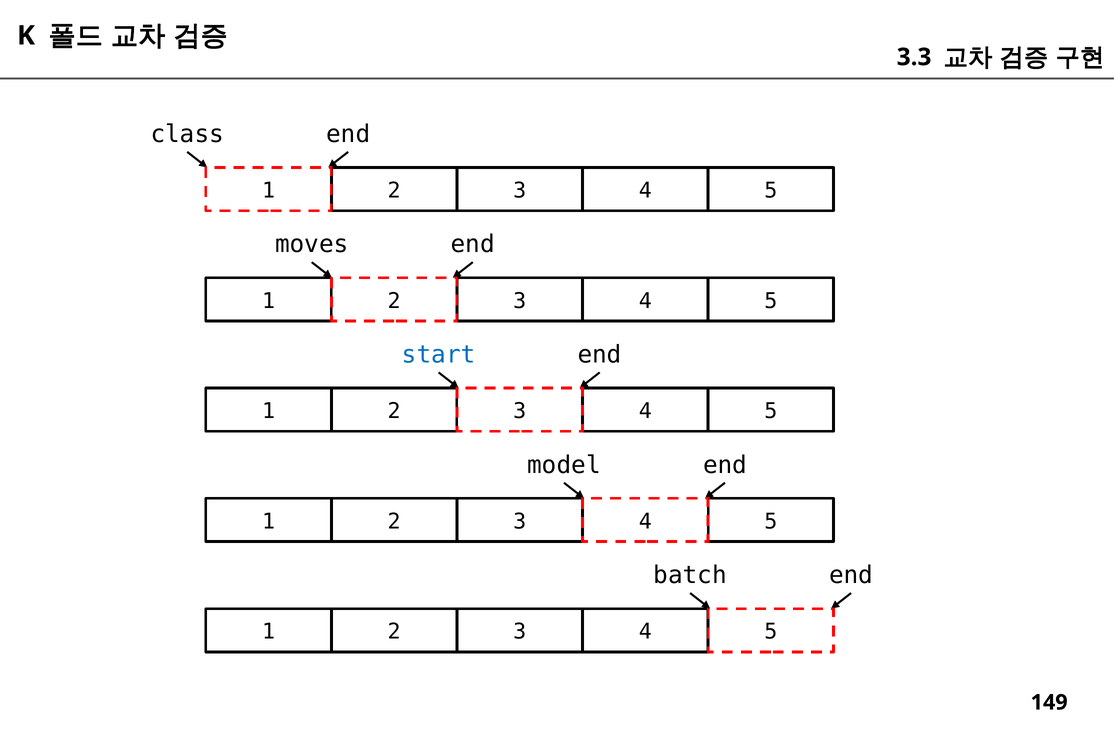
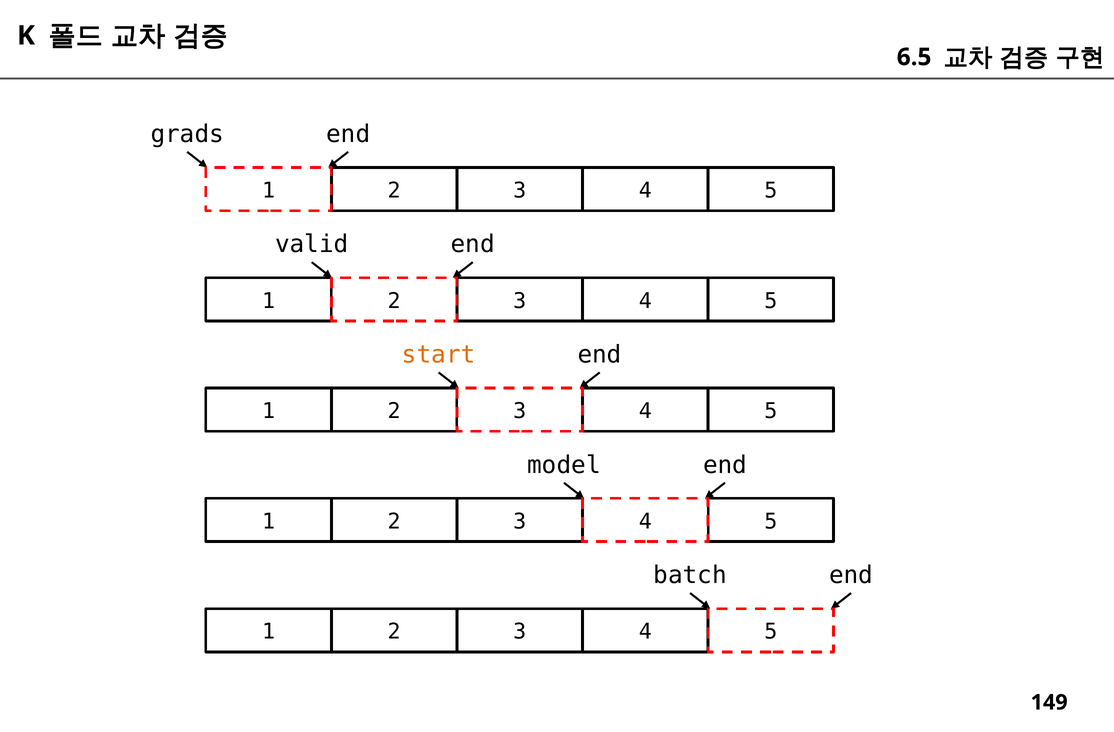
3.3: 3.3 -> 6.5
class: class -> grads
moves: moves -> valid
start colour: blue -> orange
